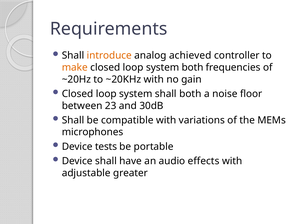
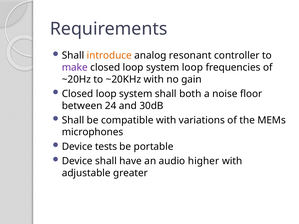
achieved: achieved -> resonant
make colour: orange -> purple
system both: both -> loop
23: 23 -> 24
effects: effects -> higher
